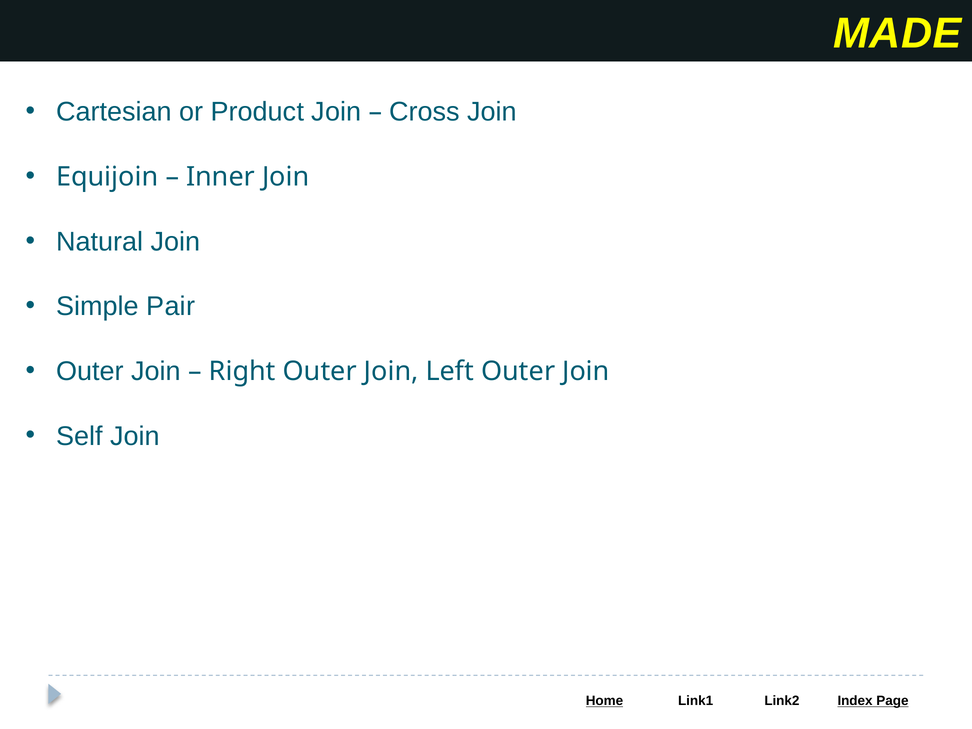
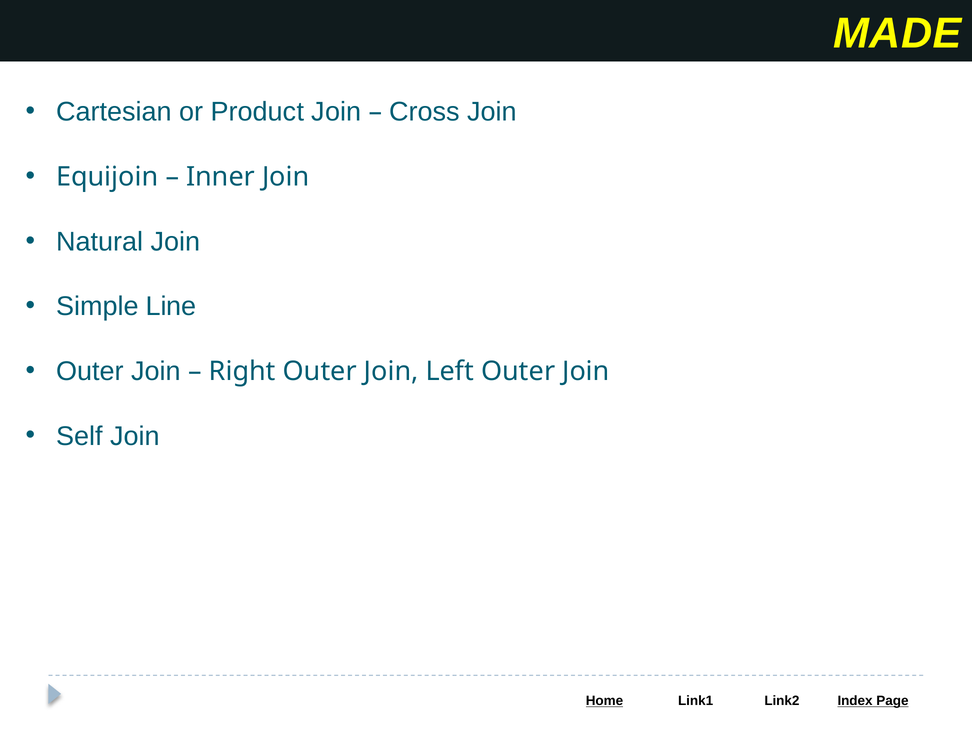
Pair: Pair -> Line
